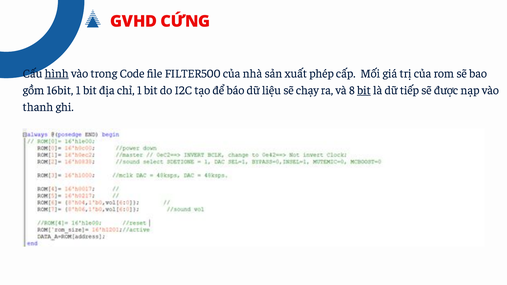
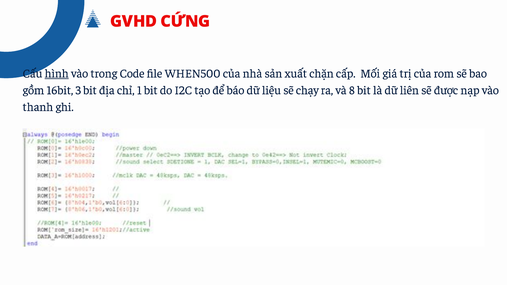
FILTER500: FILTER500 -> WHEN500
phép: phép -> chặn
16bit 1: 1 -> 3
bit at (364, 90) underline: present -> none
tiếp: tiếp -> liên
